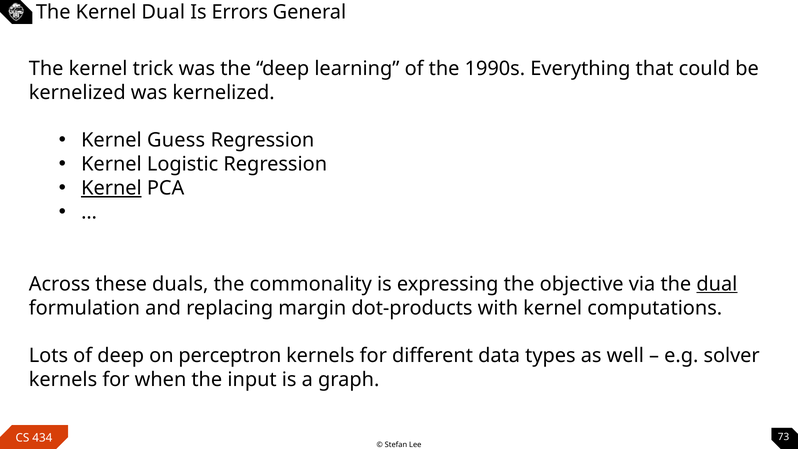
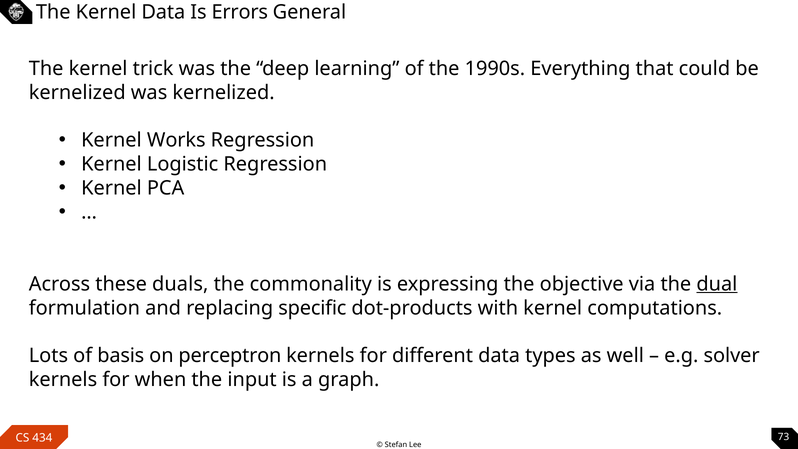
Kernel Dual: Dual -> Data
Guess: Guess -> Works
Kernel at (111, 188) underline: present -> none
margin: margin -> specific
of deep: deep -> basis
